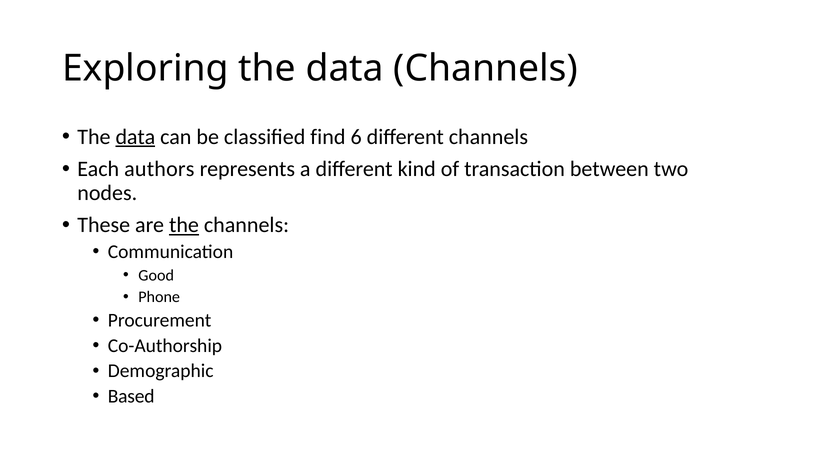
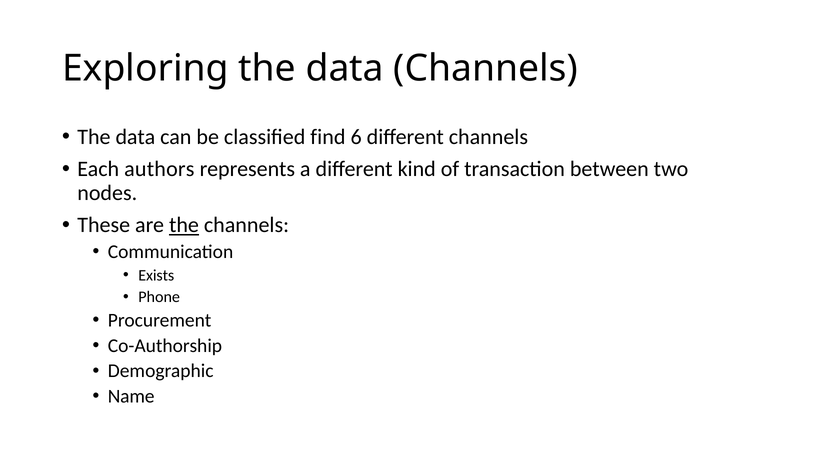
data at (135, 137) underline: present -> none
Good: Good -> Exists
Based: Based -> Name
